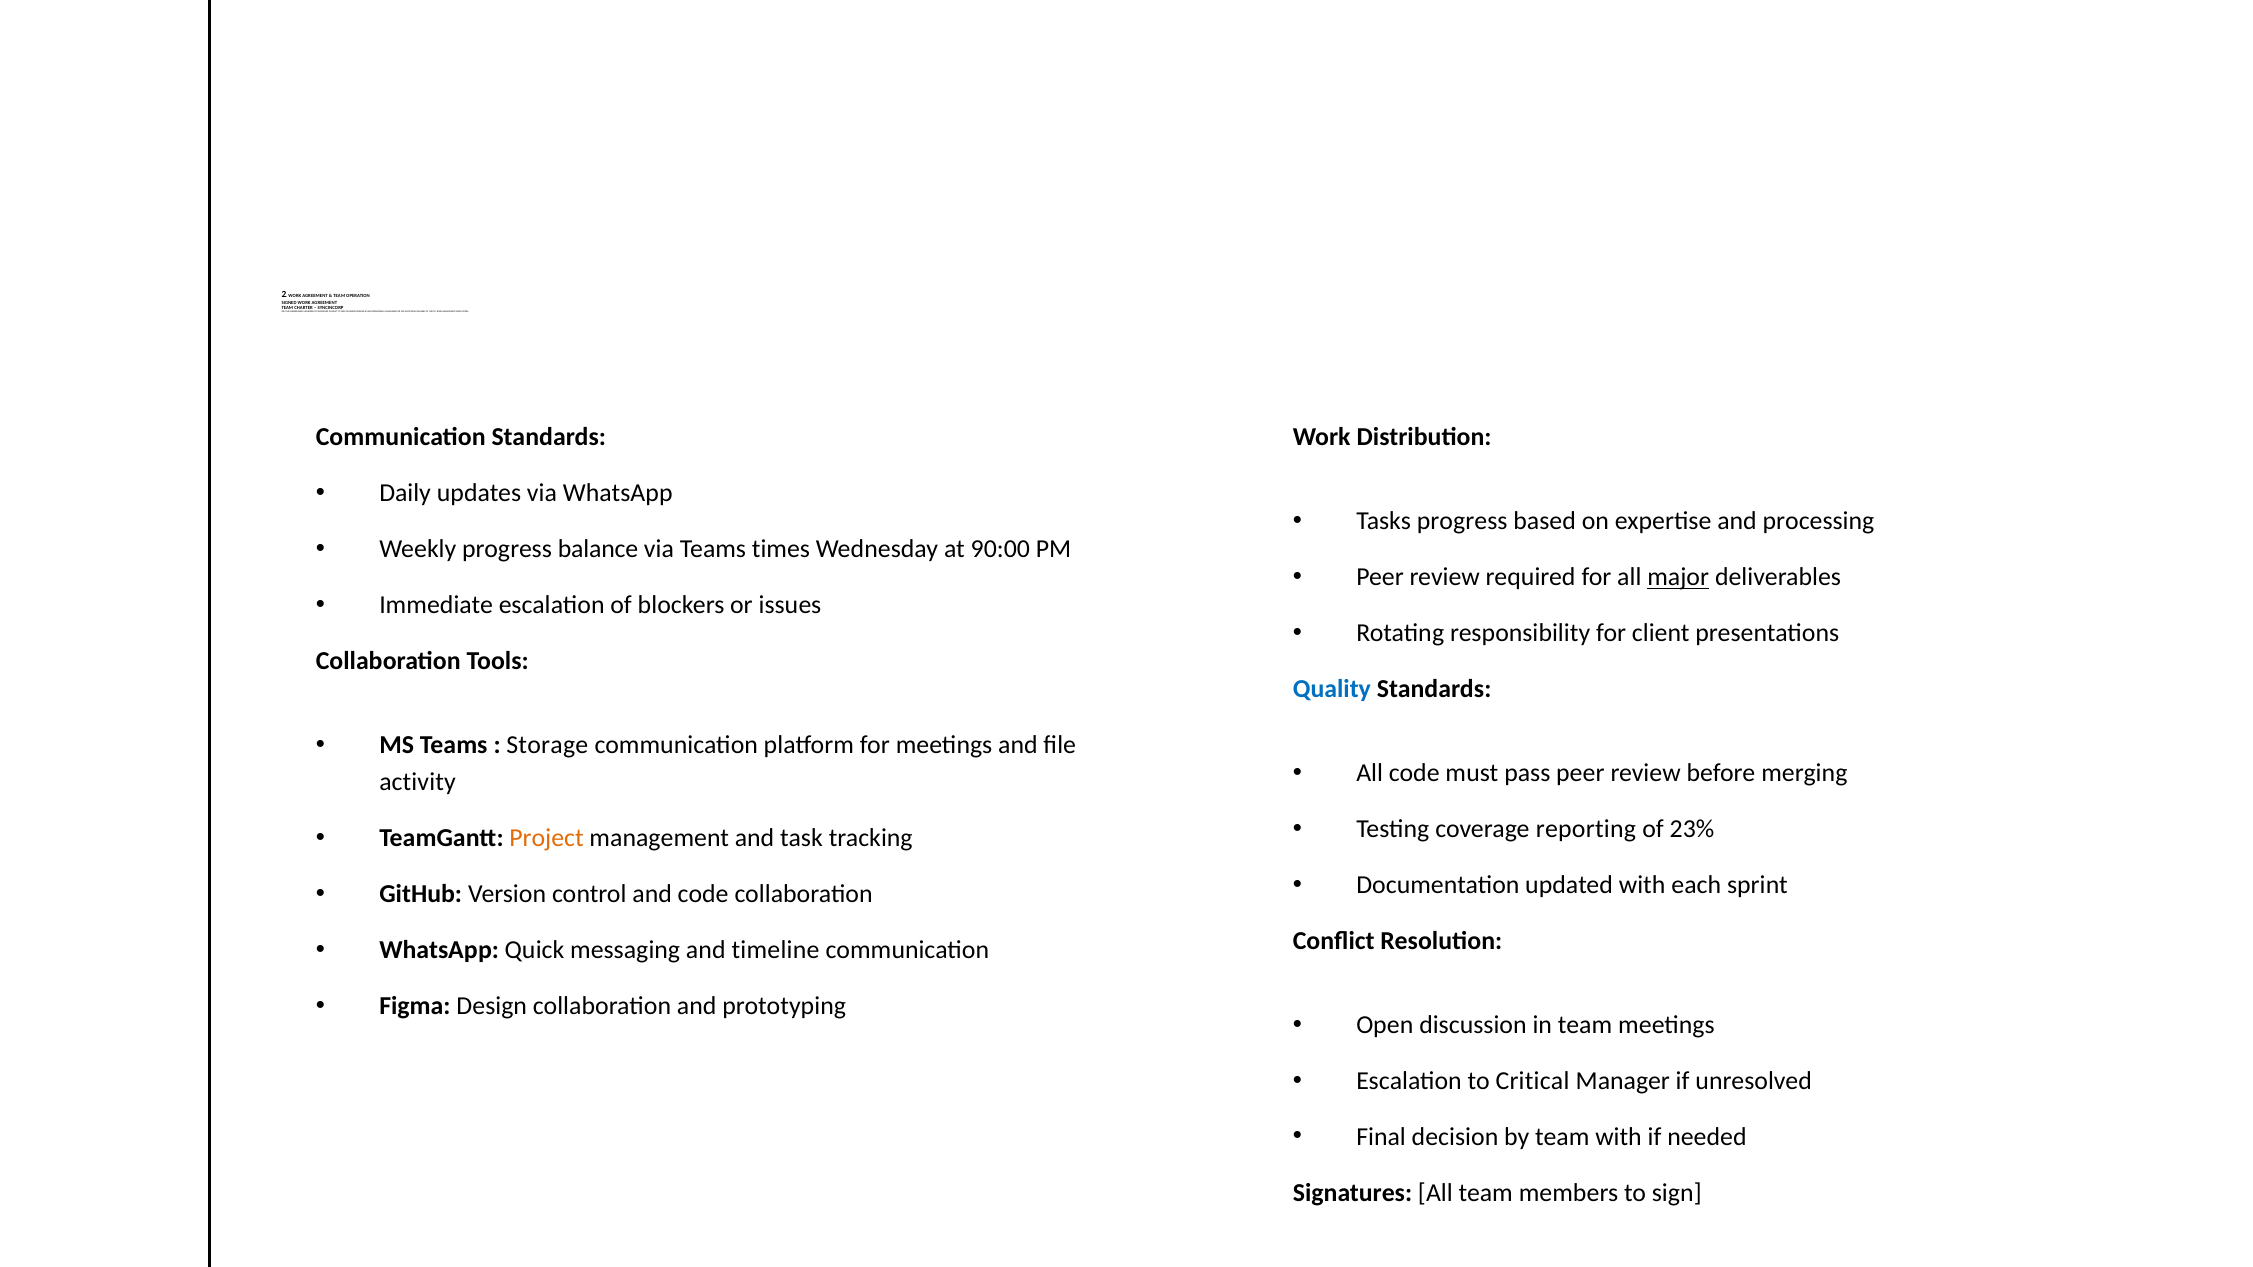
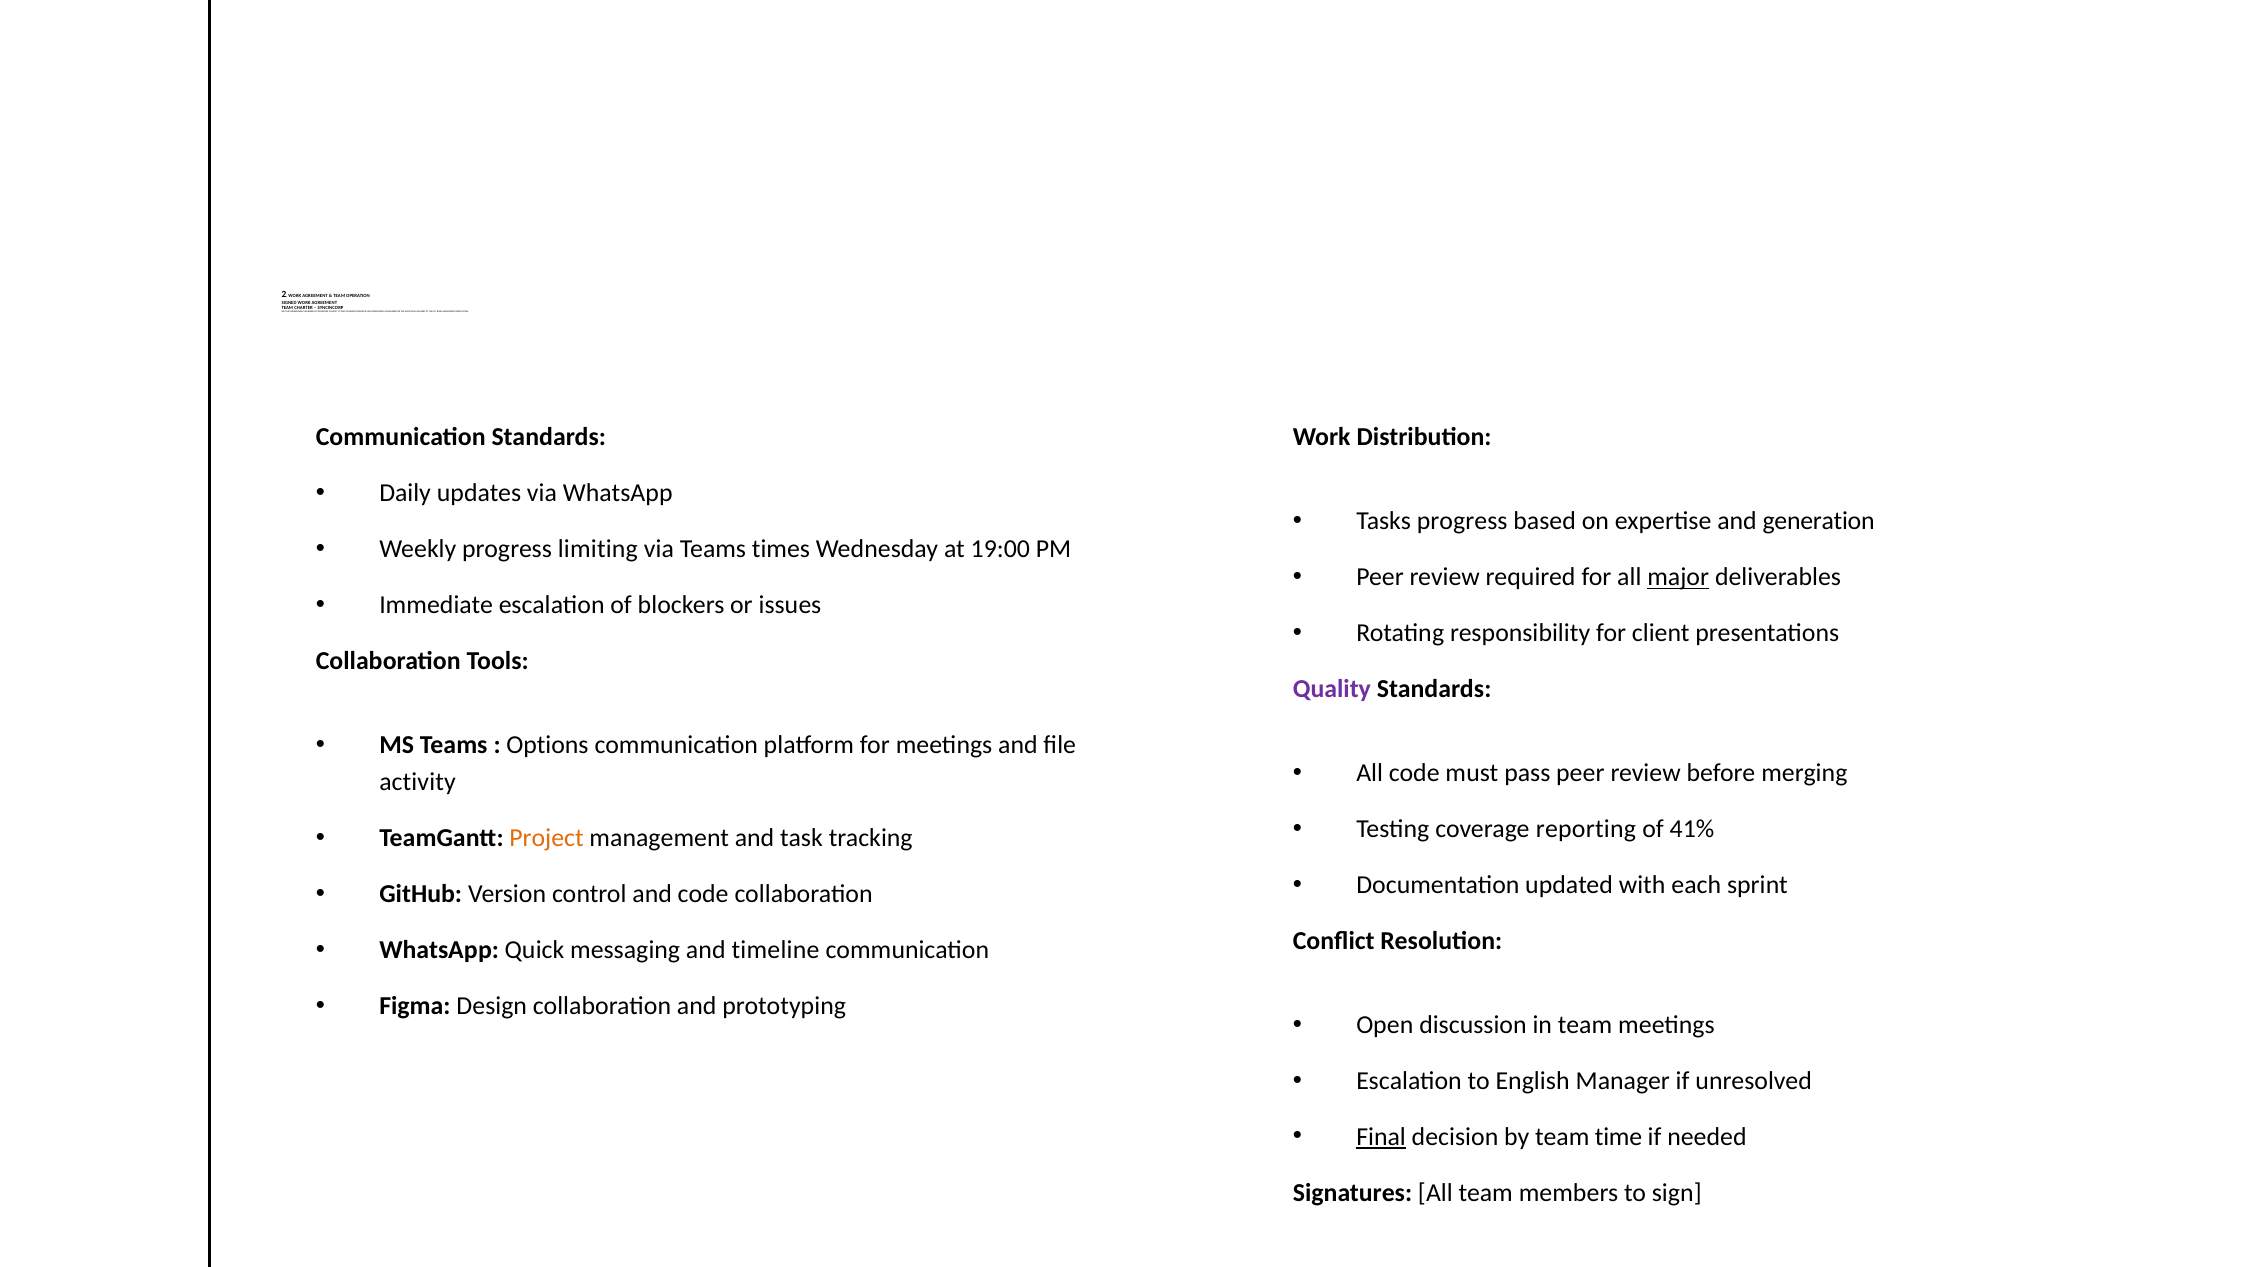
processing: processing -> generation
balance: balance -> limiting
90:00: 90:00 -> 19:00
Quality colour: blue -> purple
Storage: Storage -> Options
23%: 23% -> 41%
Critical: Critical -> English
Final underline: none -> present
team with: with -> time
